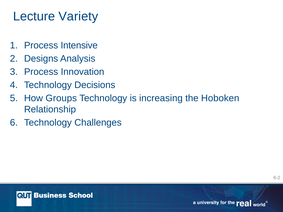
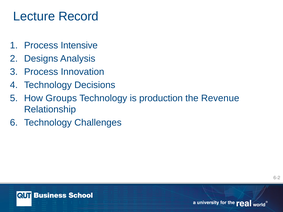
Variety: Variety -> Record
increasing: increasing -> production
Hoboken: Hoboken -> Revenue
